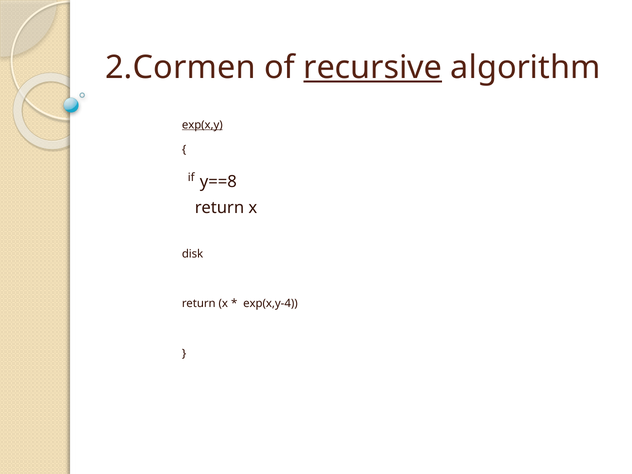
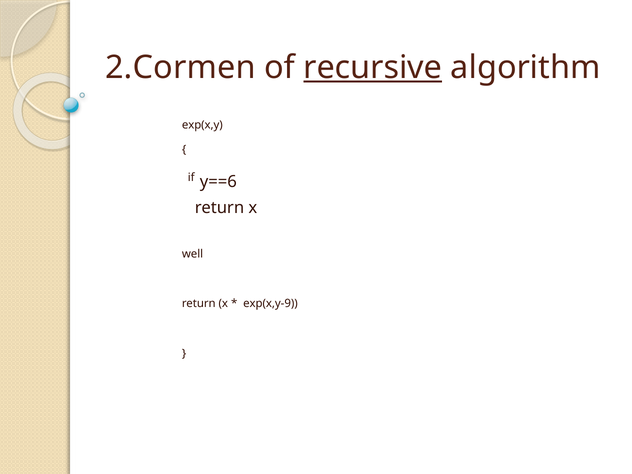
exp(x,y underline: present -> none
y==8: y==8 -> y==6
disk: disk -> well
exp(x,y-4: exp(x,y-4 -> exp(x,y-9
